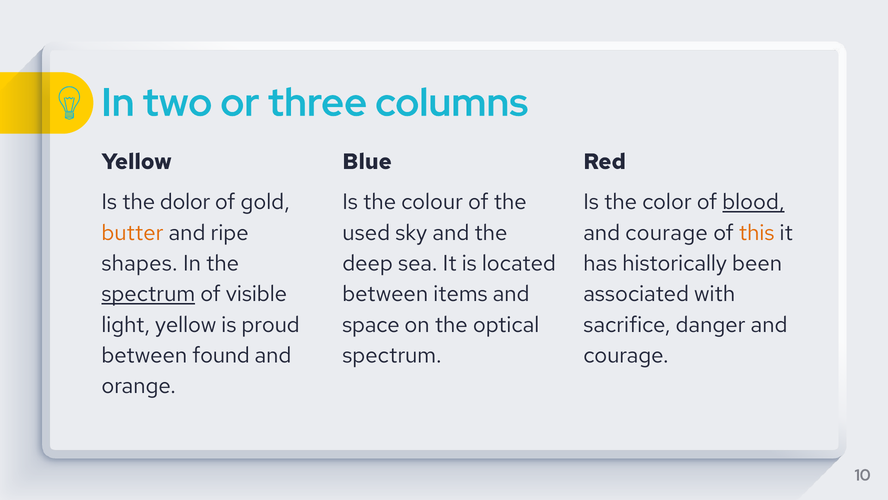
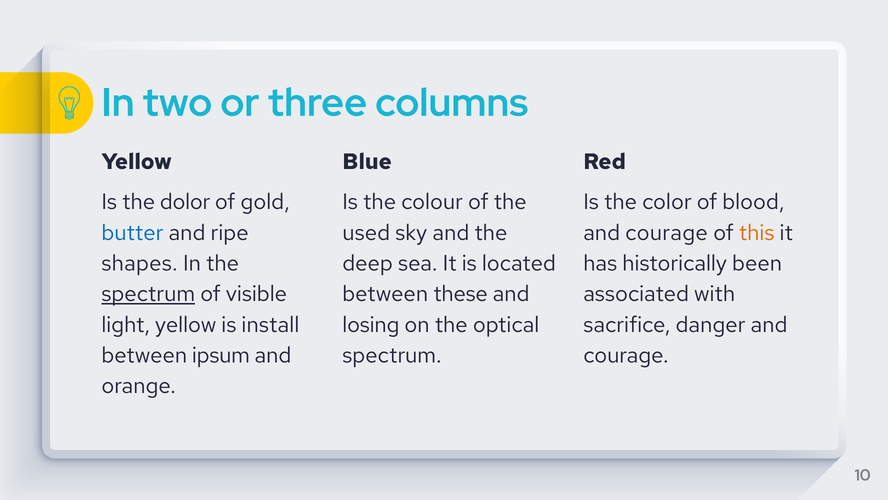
blood underline: present -> none
butter colour: orange -> blue
items: items -> these
proud: proud -> install
space: space -> losing
found: found -> ipsum
